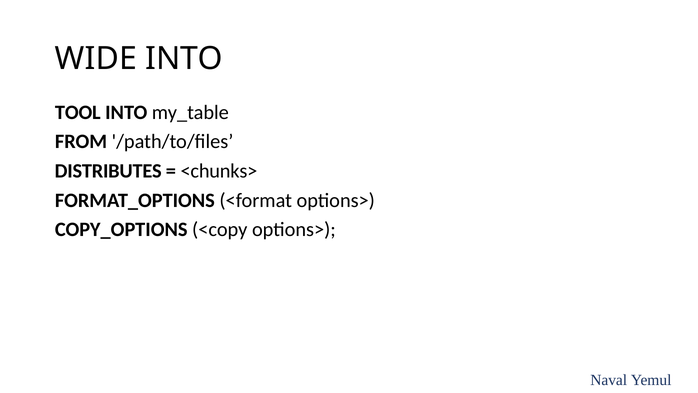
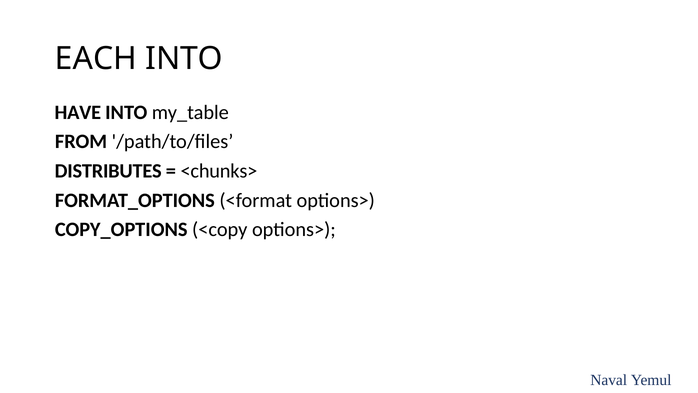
WIDE: WIDE -> EACH
TOOL: TOOL -> HAVE
